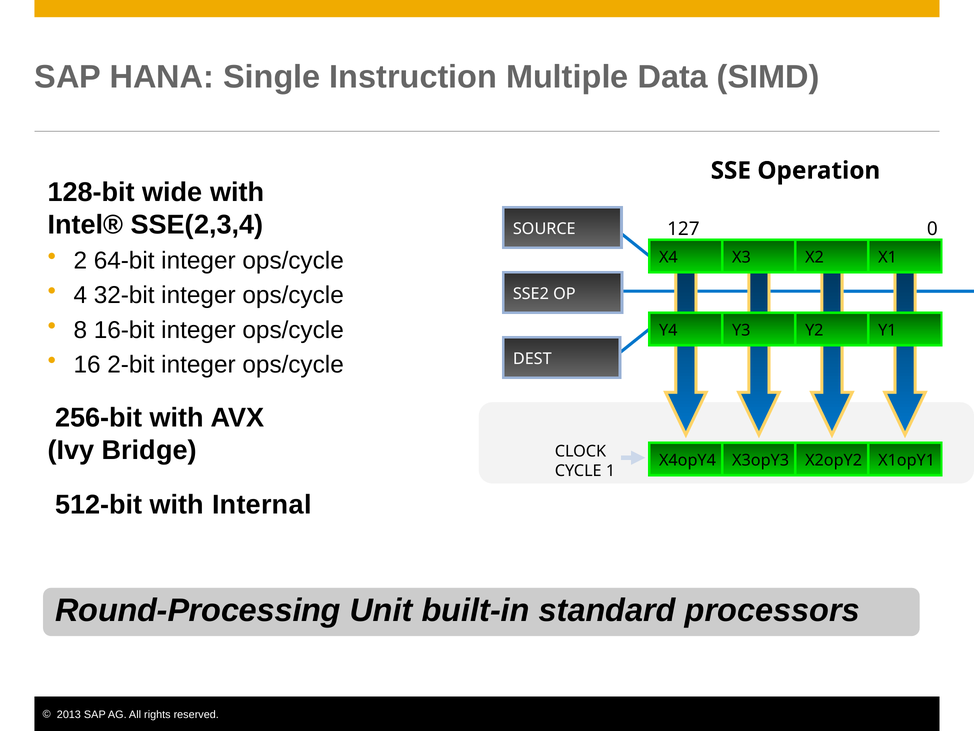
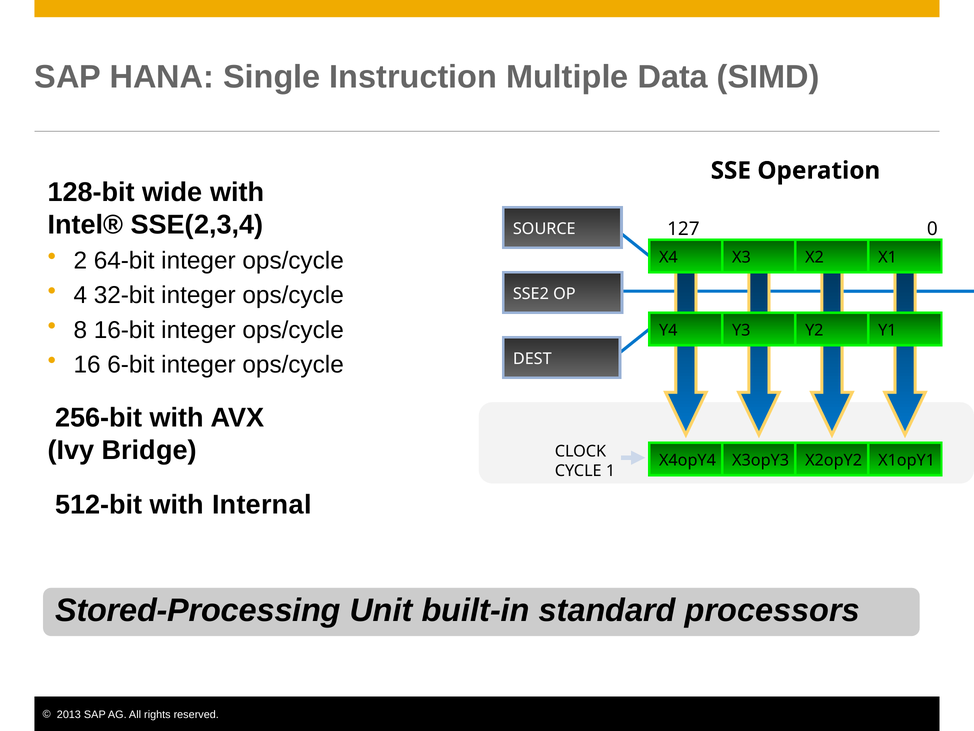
2-bit: 2-bit -> 6-bit
Round-Processing: Round-Processing -> Stored-Processing
